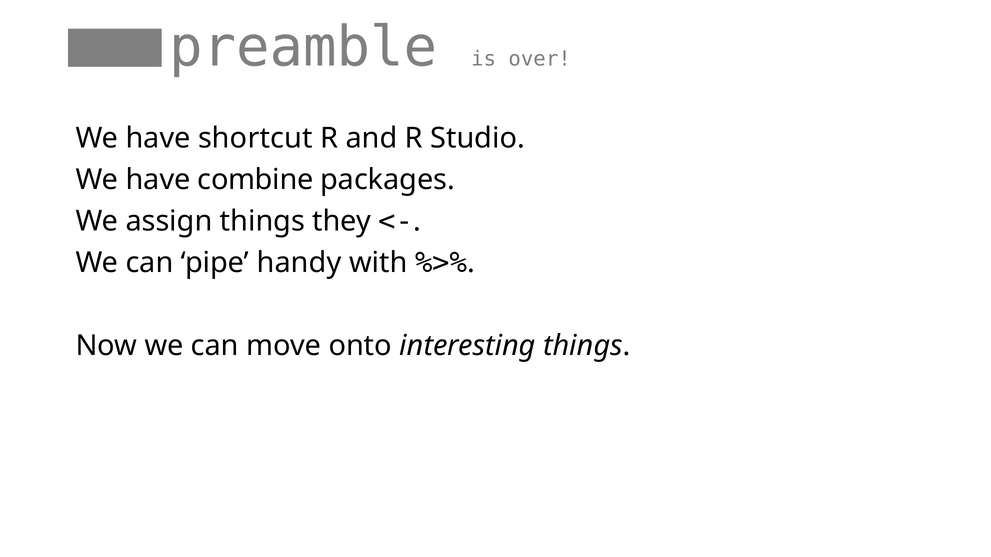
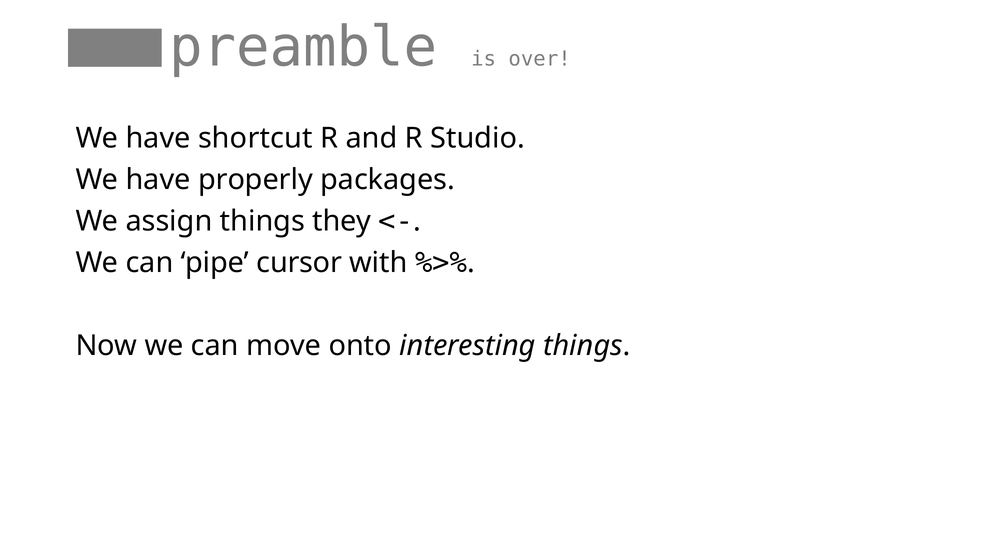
combine: combine -> properly
handy: handy -> cursor
